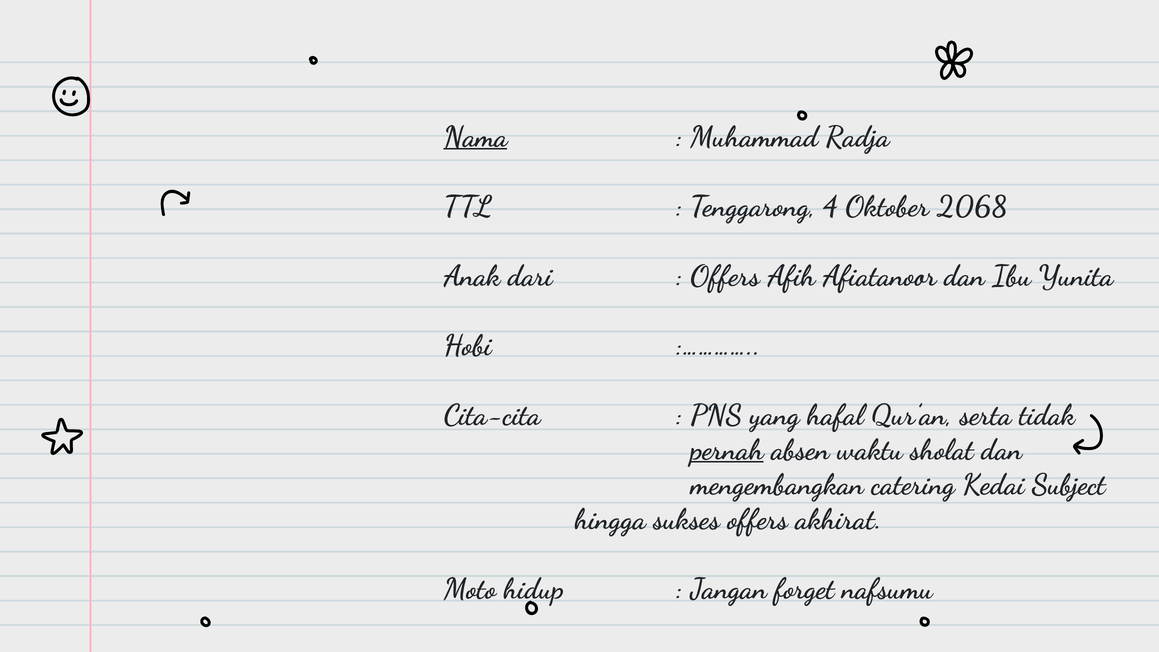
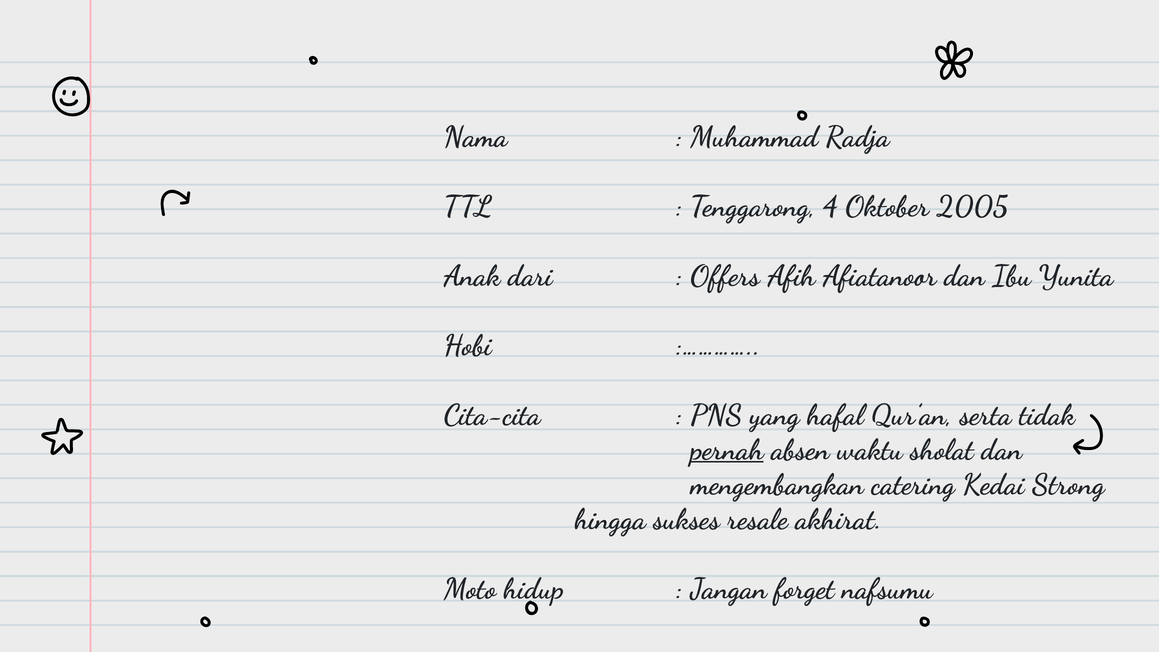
Nama underline: present -> none
2068: 2068 -> 2005
Subject: Subject -> Strong
sukses offers: offers -> resale
